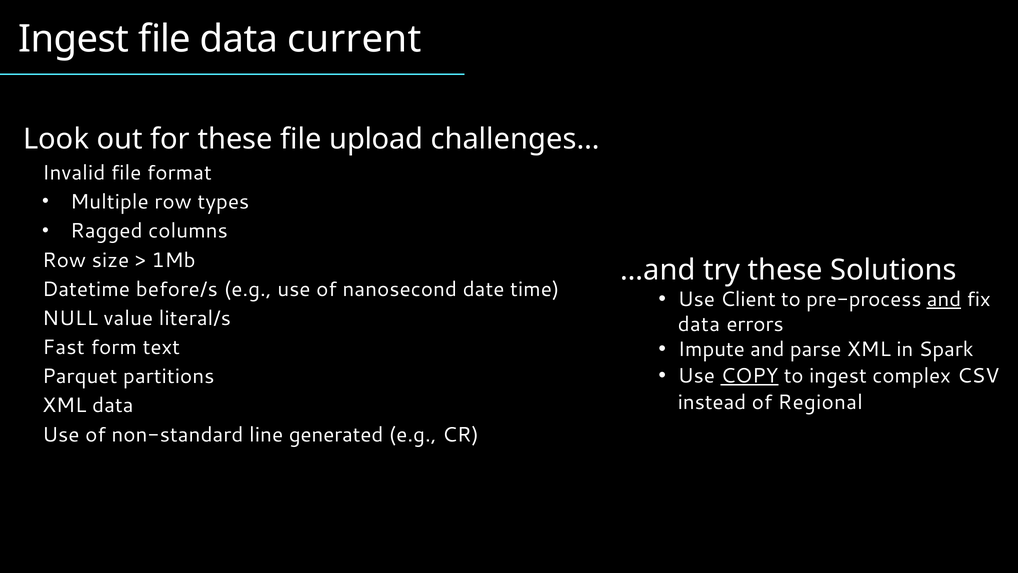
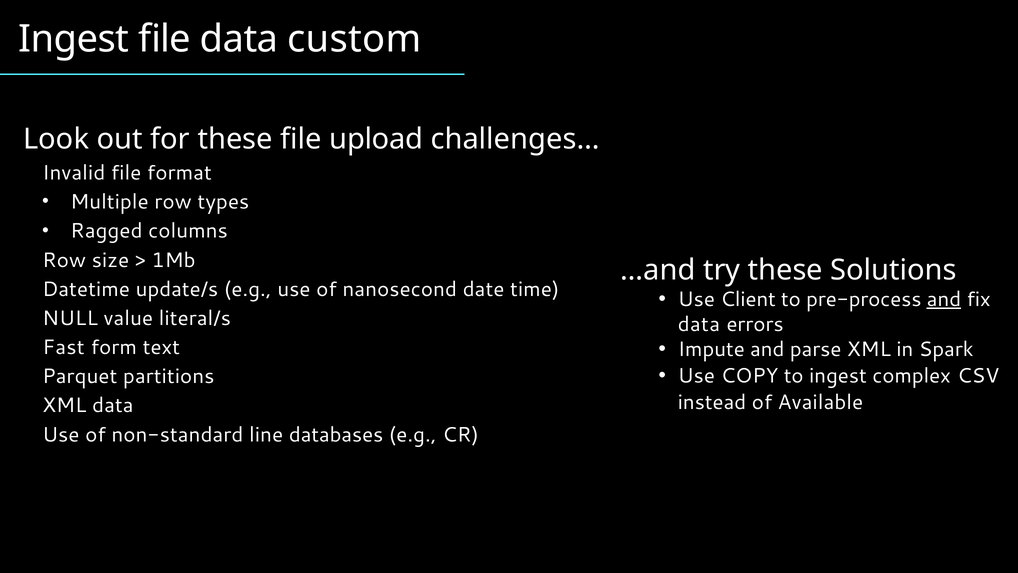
current: current -> custom
before/s: before/s -> update/s
COPY underline: present -> none
Regional: Regional -> Available
generated: generated -> databases
